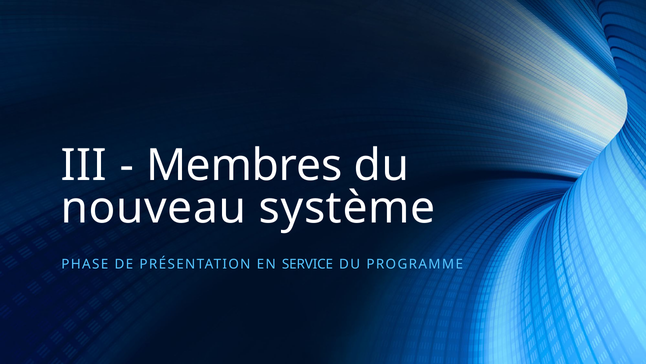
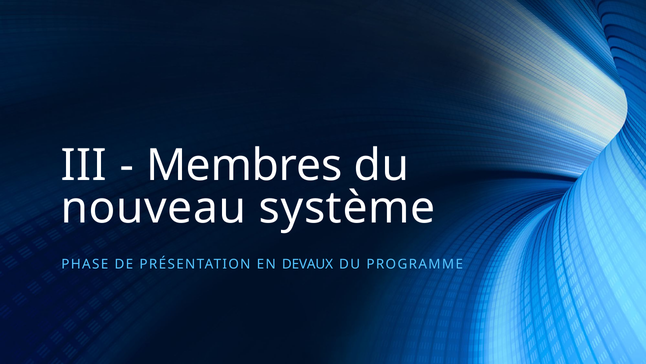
SERVICE: SERVICE -> DEVAUX
